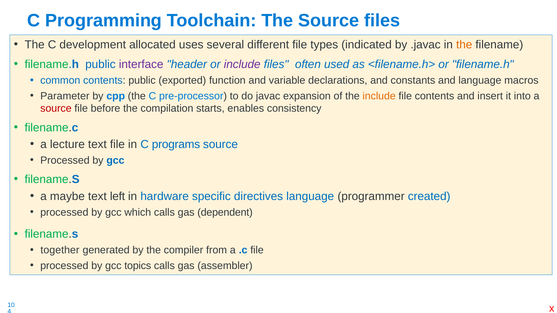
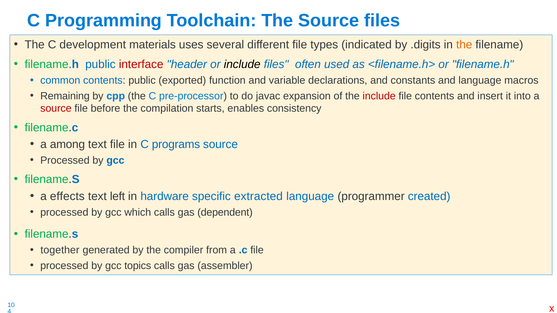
allocated: allocated -> materials
.javac: .javac -> .digits
interface colour: purple -> red
include at (242, 65) colour: purple -> black
Parameter: Parameter -> Remaining
include at (379, 96) colour: orange -> red
lecture: lecture -> among
maybe: maybe -> effects
directives: directives -> extracted
